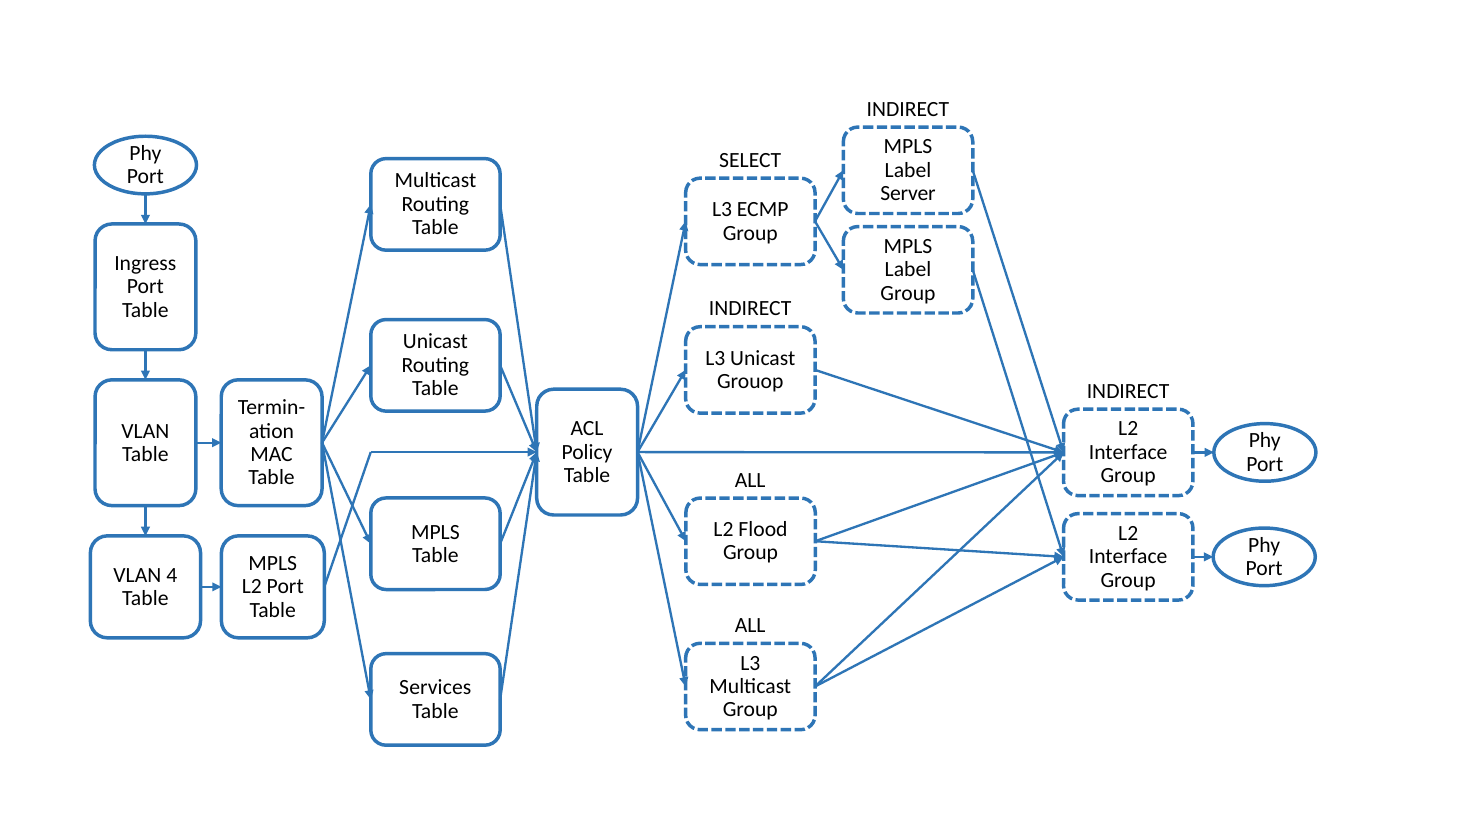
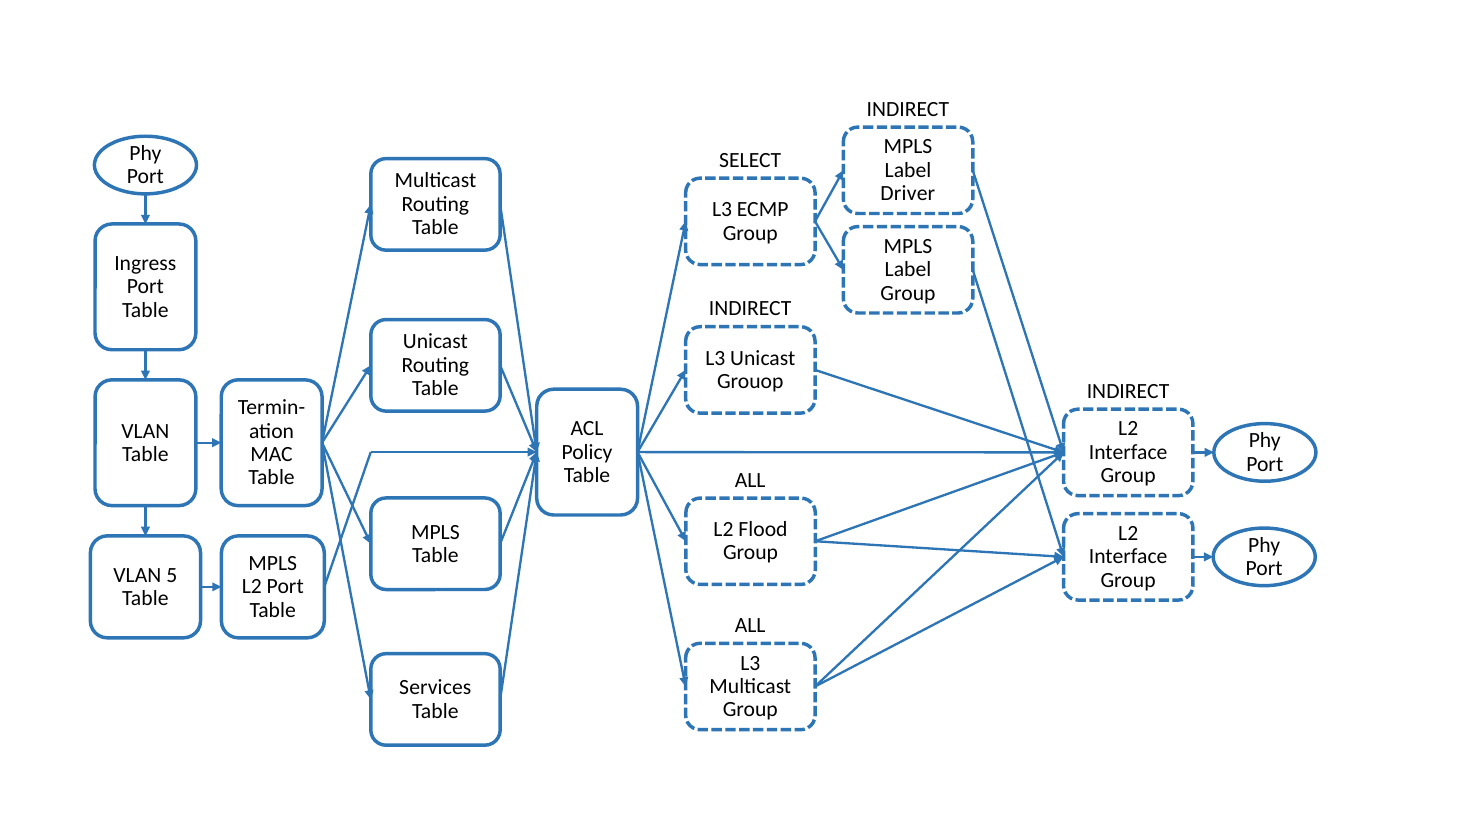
Server: Server -> Driver
4: 4 -> 5
